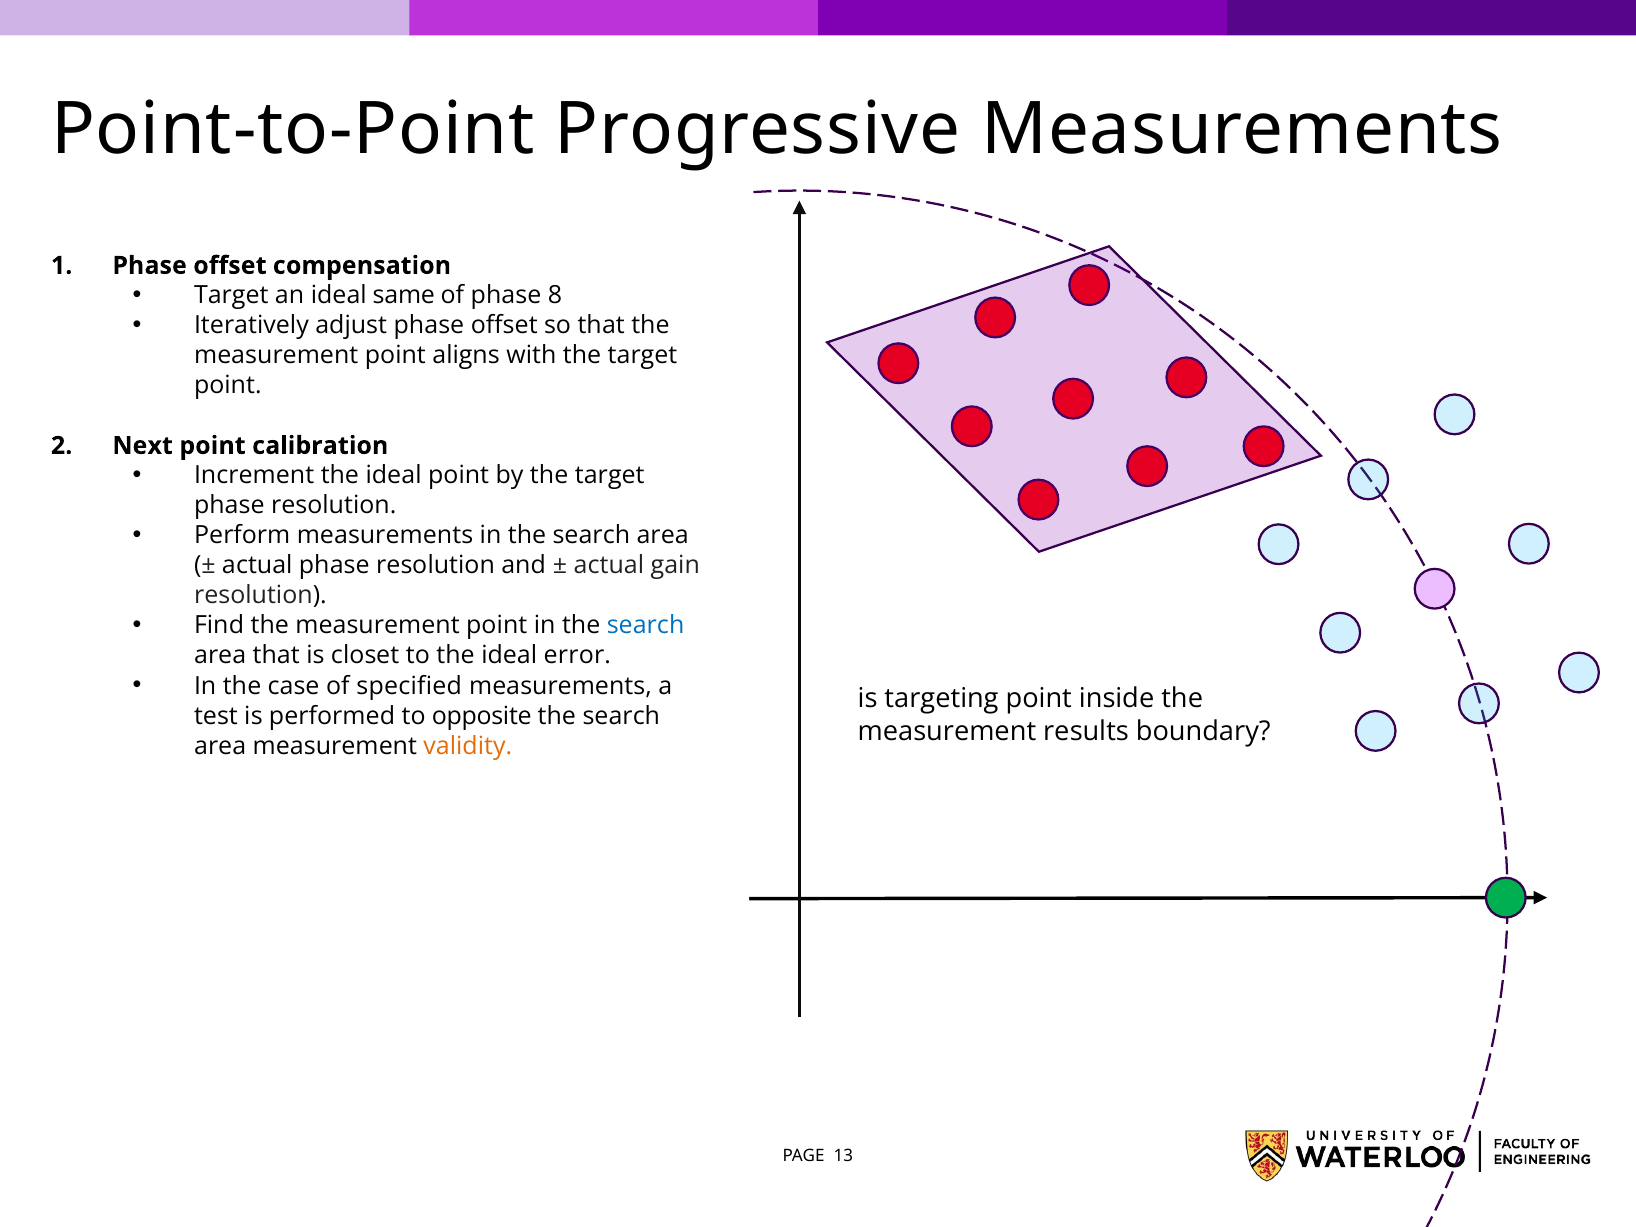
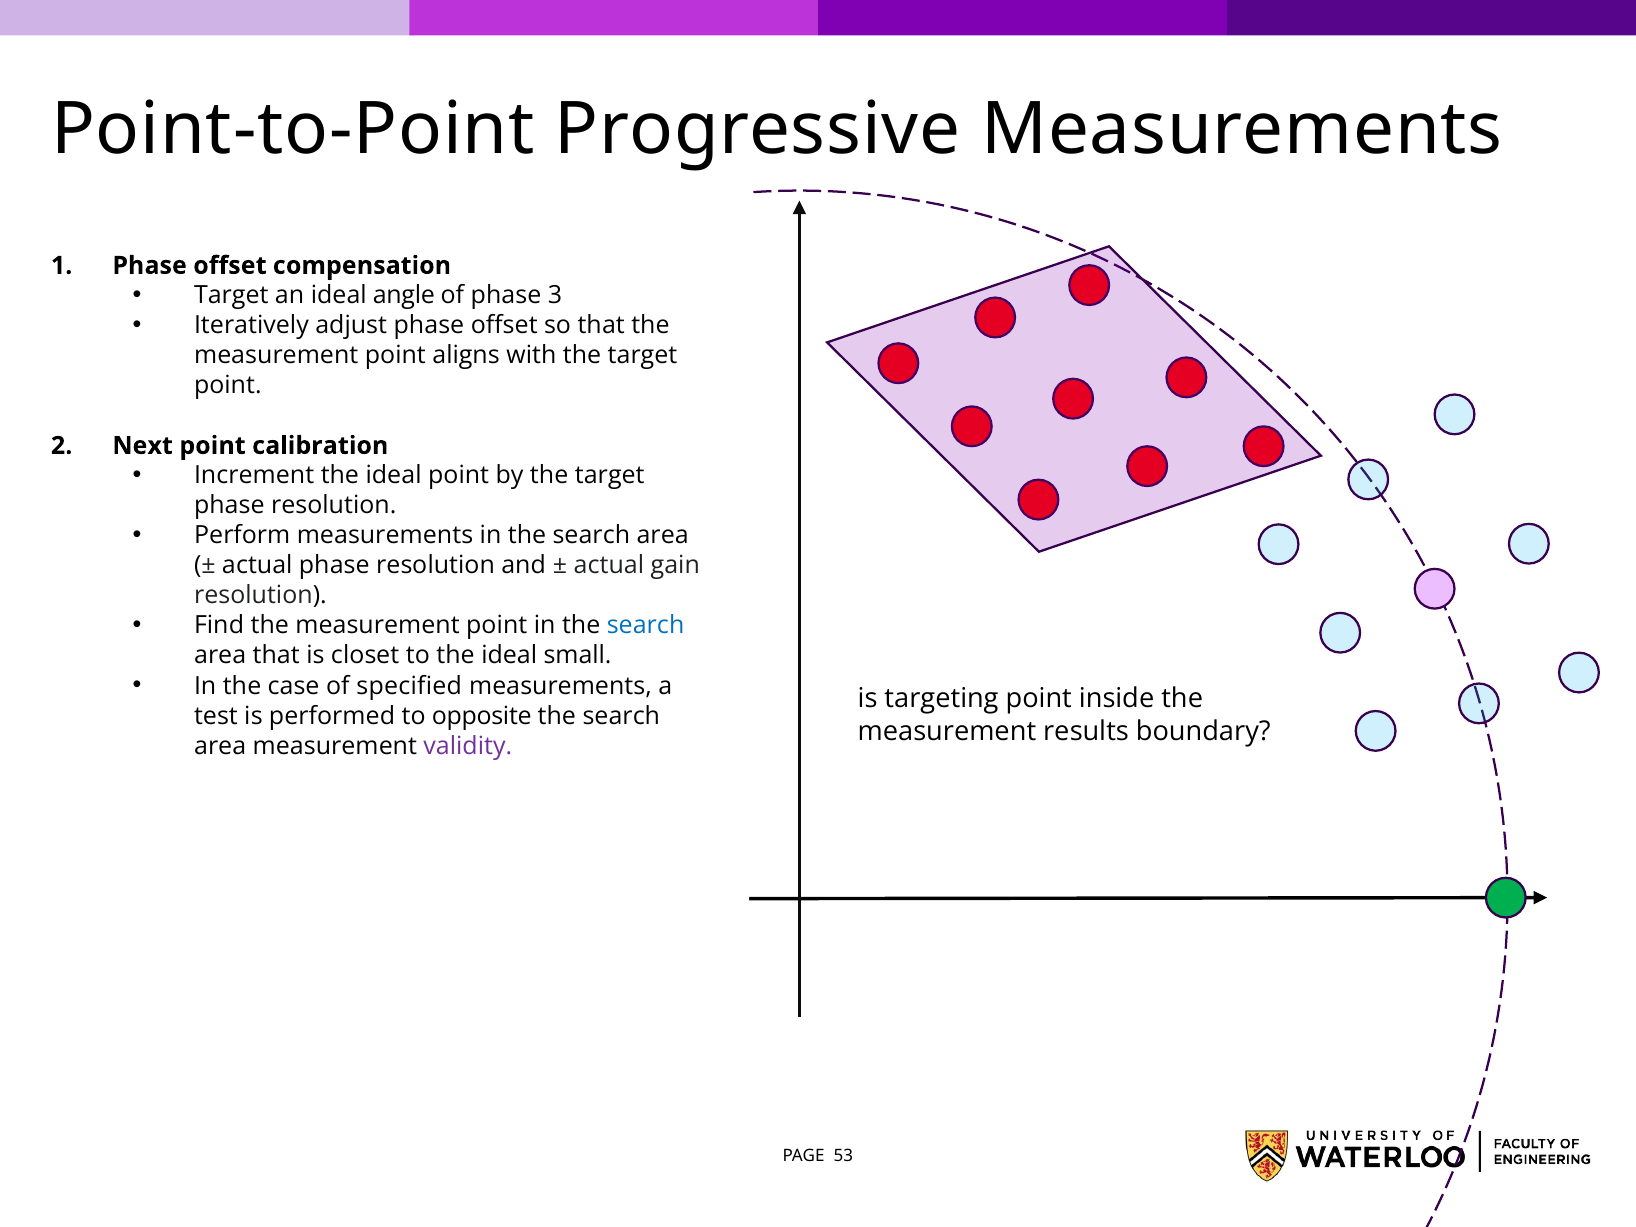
same: same -> angle
8: 8 -> 3
error: error -> small
validity colour: orange -> purple
13: 13 -> 53
